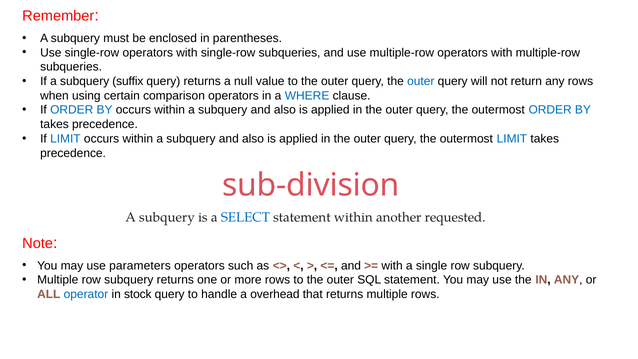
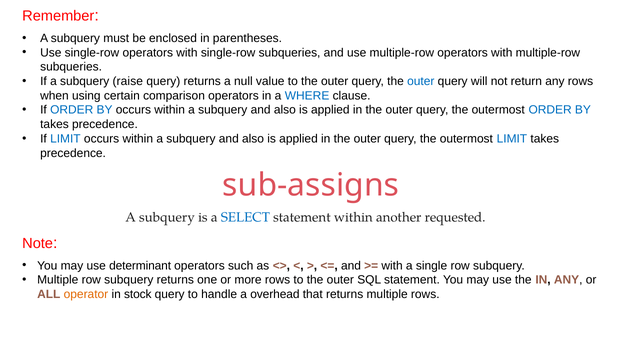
suffix: suffix -> raise
sub-division: sub-division -> sub-assigns
parameters: parameters -> determinant
operator colour: blue -> orange
